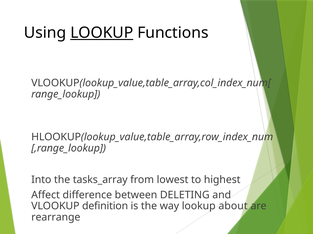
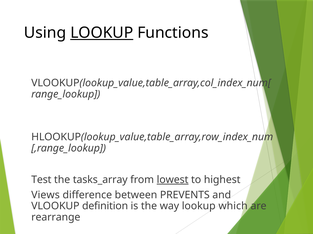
Into: Into -> Test
lowest underline: none -> present
Affect: Affect -> Views
DELETING: DELETING -> PREVENTS
about: about -> which
